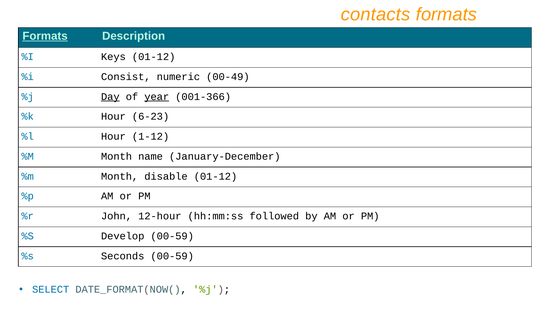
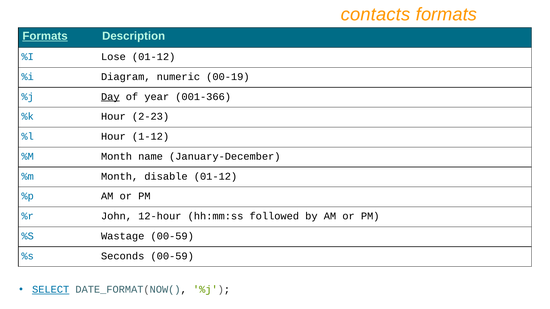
Keys: Keys -> Lose
Consist: Consist -> Diagram
00-49: 00-49 -> 00-19
year underline: present -> none
6-23: 6-23 -> 2-23
Develop: Develop -> Wastage
SELECT underline: none -> present
